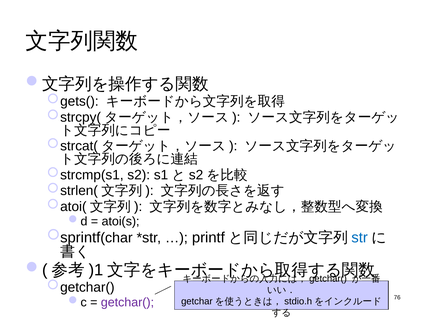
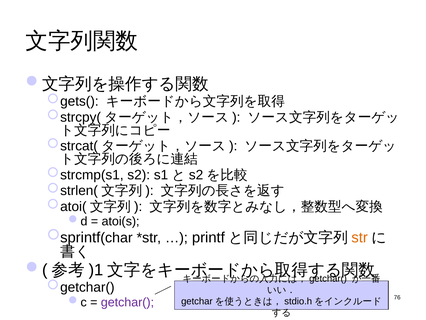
str colour: blue -> orange
